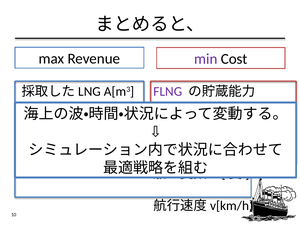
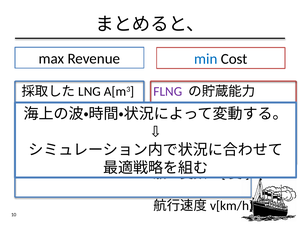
min colour: purple -> blue
